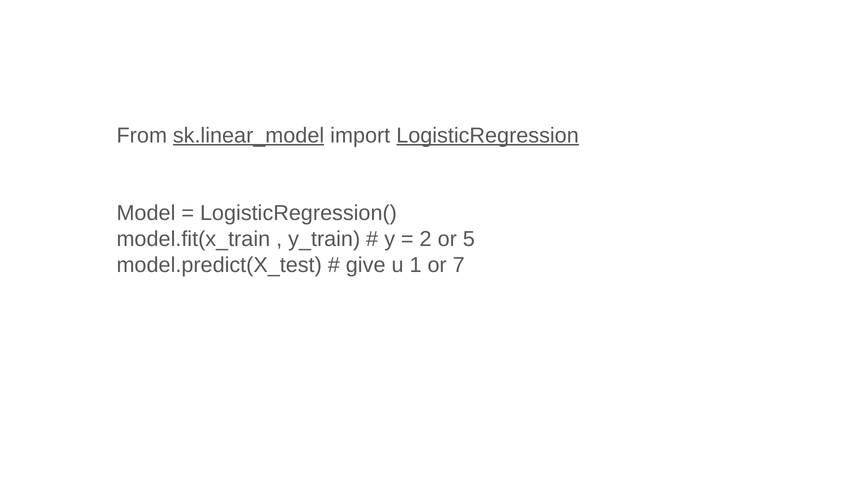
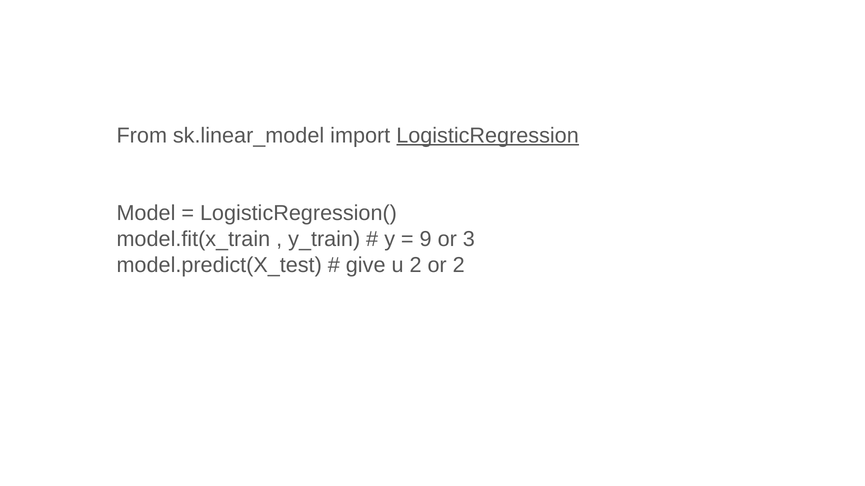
sk.linear_model underline: present -> none
2: 2 -> 9
5: 5 -> 3
u 1: 1 -> 2
or 7: 7 -> 2
